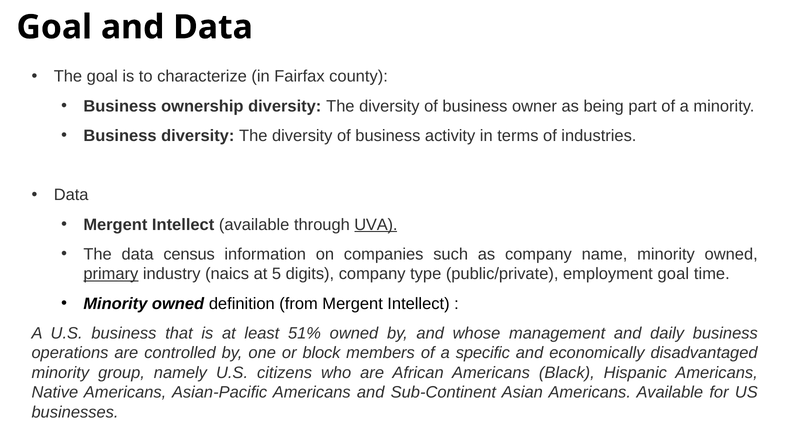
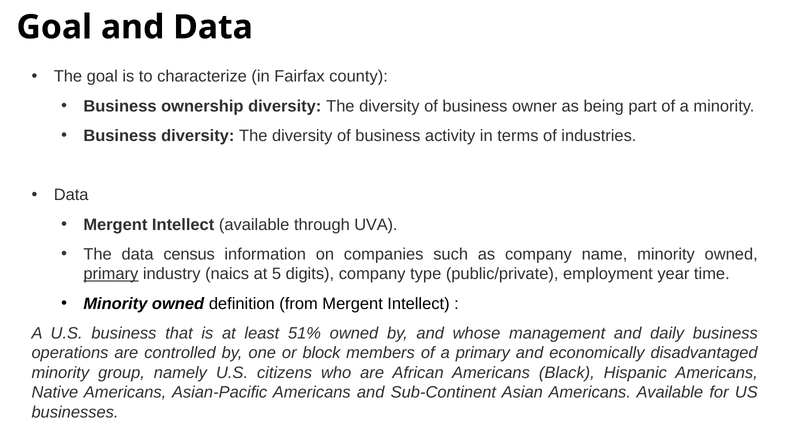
UVA underline: present -> none
employment goal: goal -> year
a specific: specific -> primary
